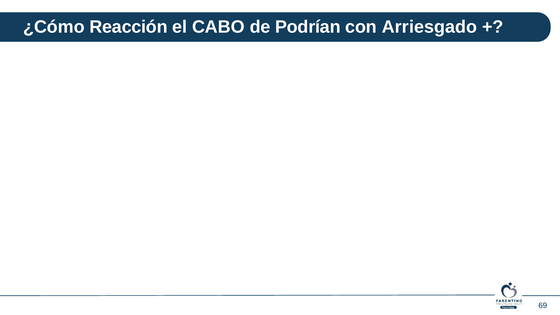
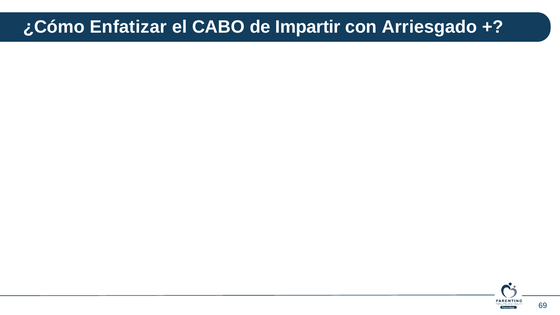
Reacción: Reacción -> Enfatizar
Podrían: Podrían -> Impartir
